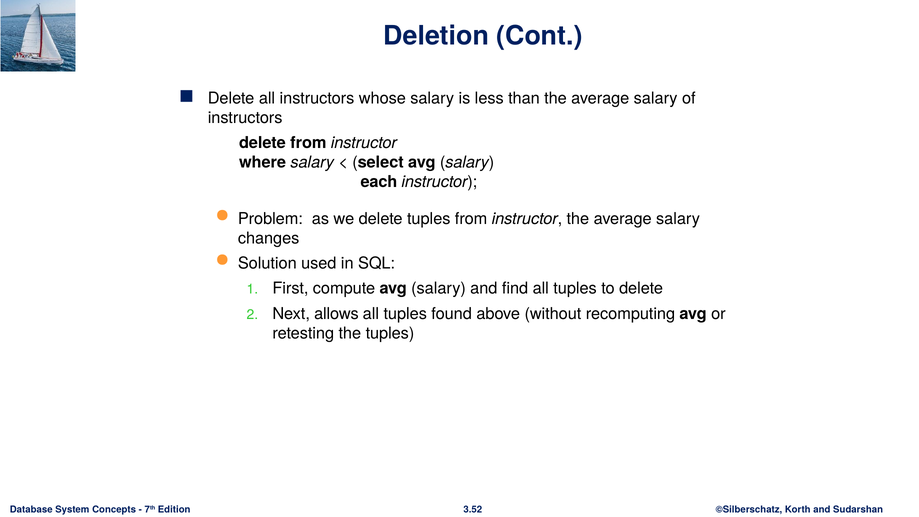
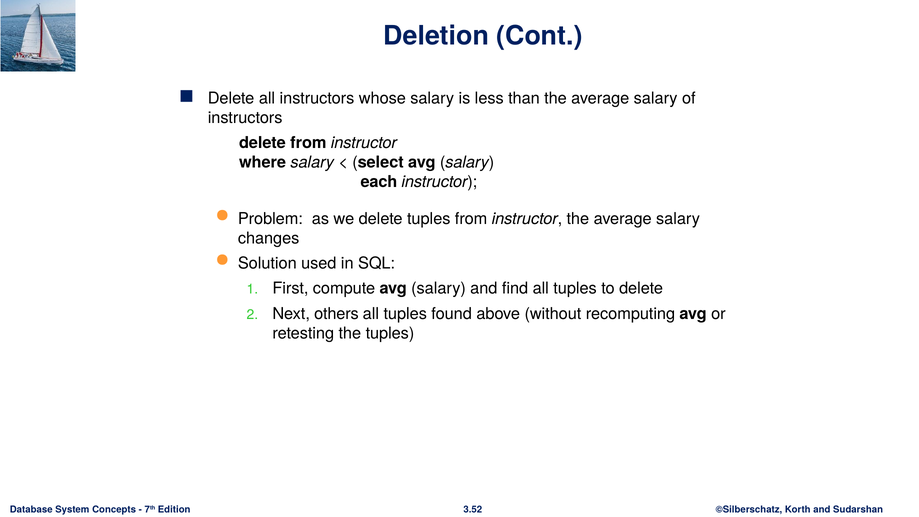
allows: allows -> others
